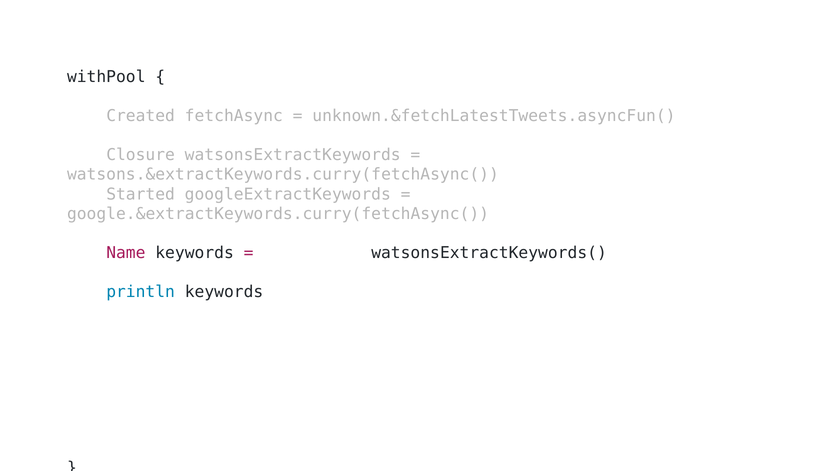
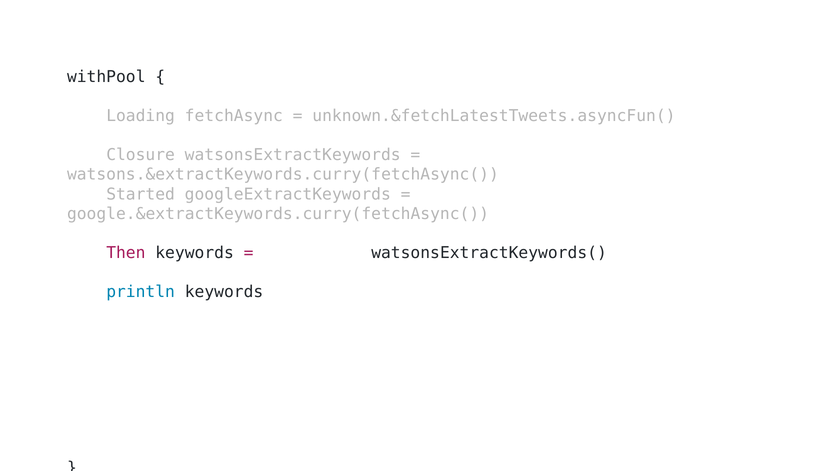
Created: Created -> Loading
Name: Name -> Then
